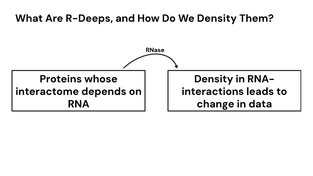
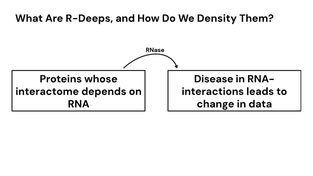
Density at (214, 79): Density -> Disease
